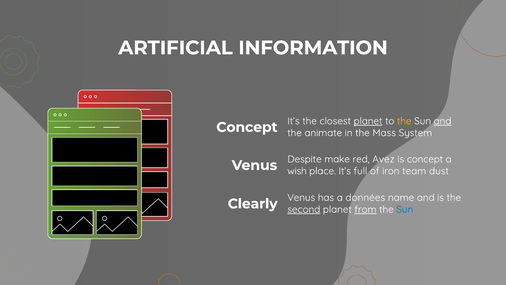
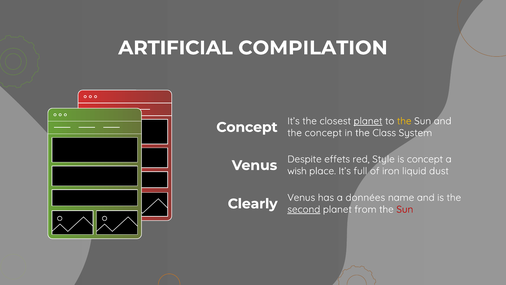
INFORMATION: INFORMATION -> COMPILATION
and at (443, 121) underline: present -> none
the animate: animate -> concept
Mass: Mass -> Class
make: make -> effets
Avez: Avez -> Style
team: team -> liquid
from underline: present -> none
Sun at (405, 209) colour: blue -> red
